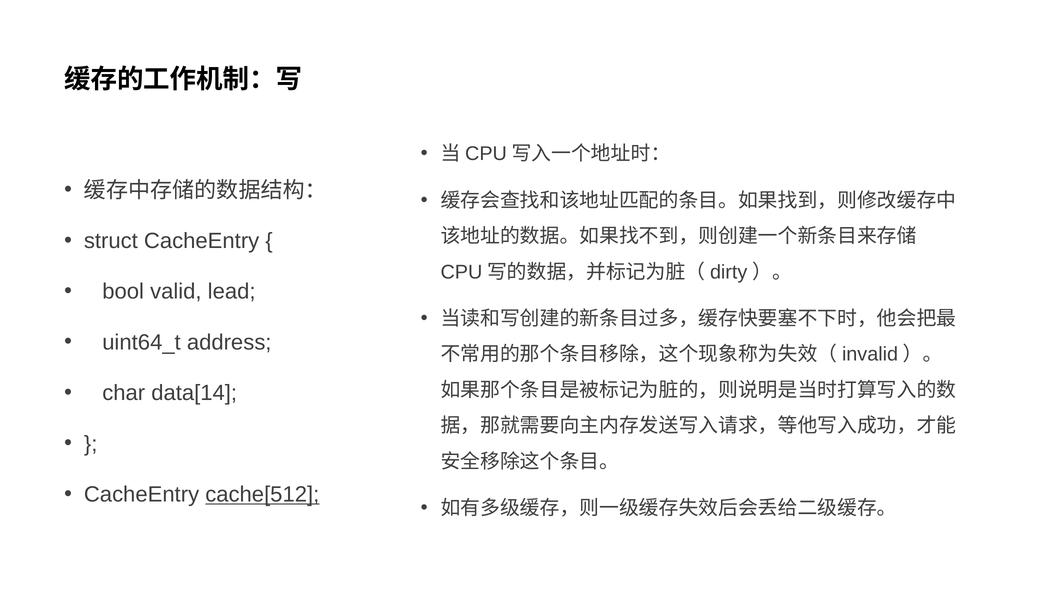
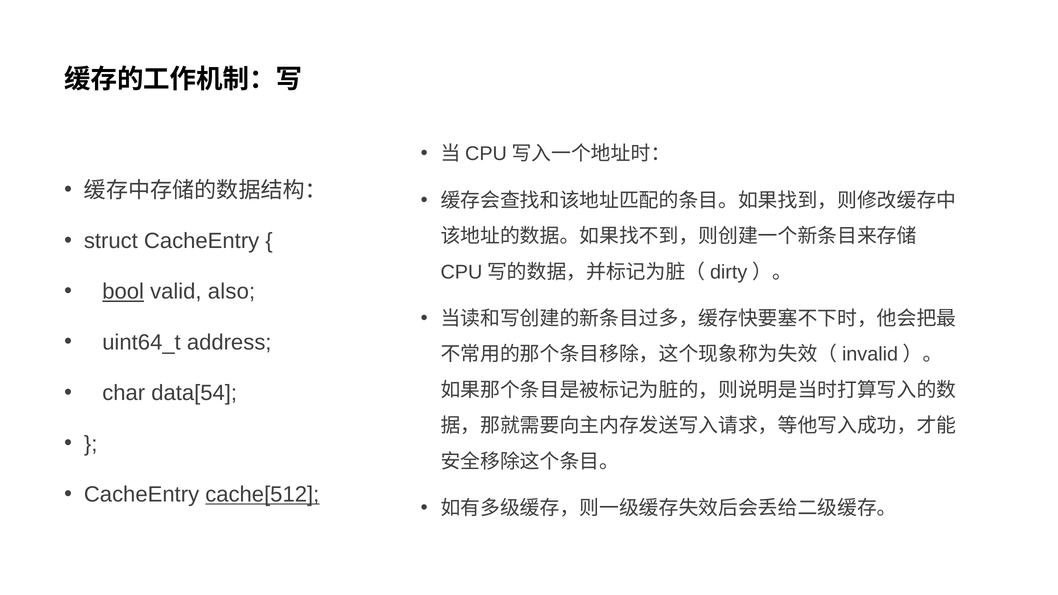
bool underline: none -> present
lead: lead -> also
data[14: data[14 -> data[54
